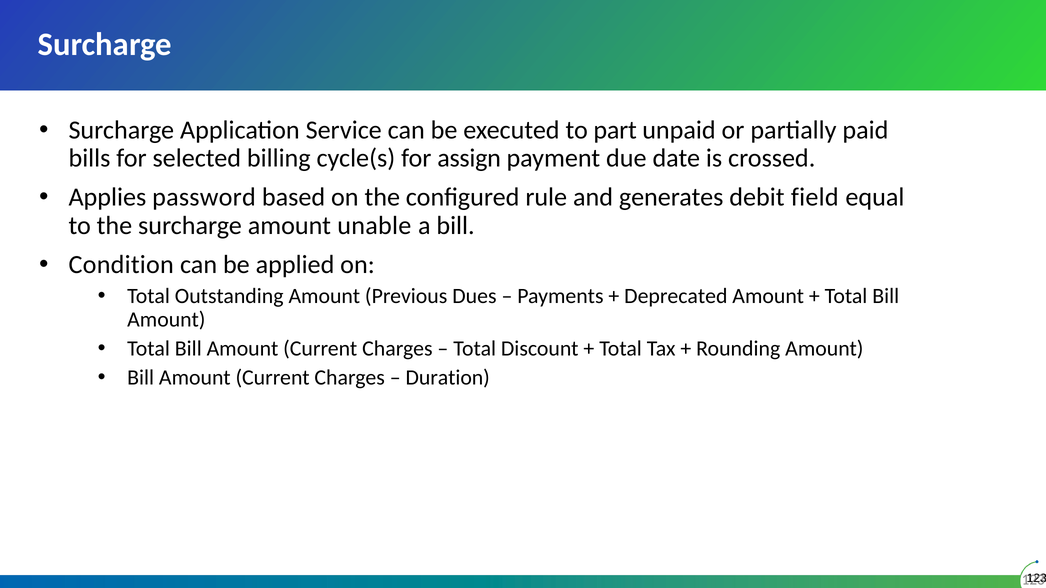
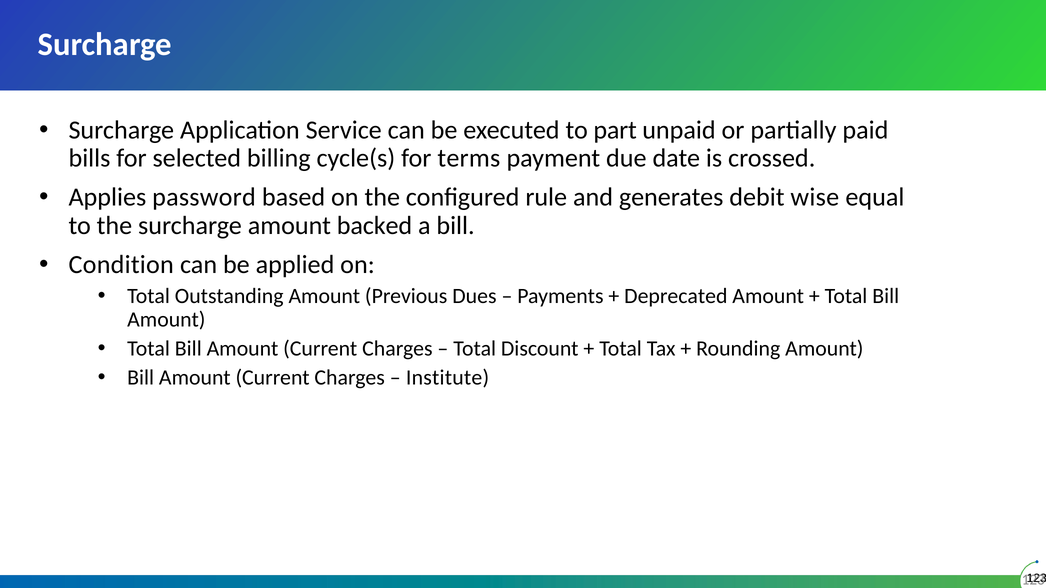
assign: assign -> terms
field: field -> wise
unable: unable -> backed
Duration: Duration -> Institute
